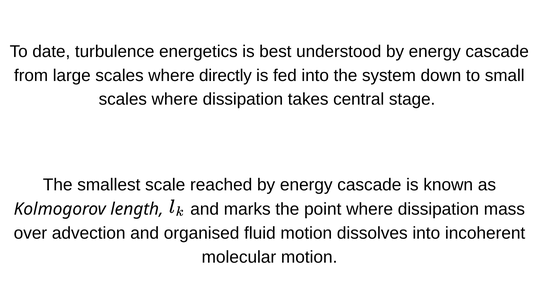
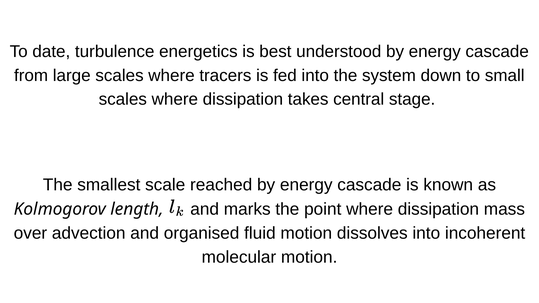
directly: directly -> tracers
